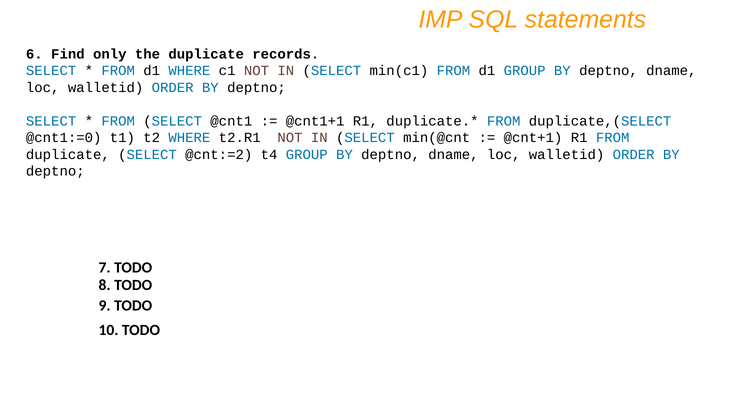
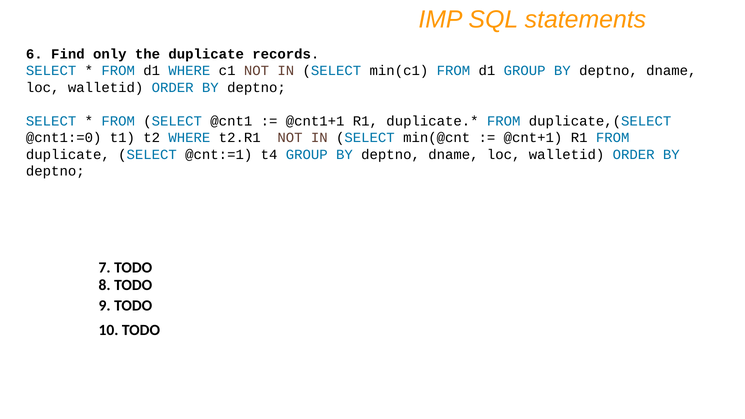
@cnt:=2: @cnt:=2 -> @cnt:=1
